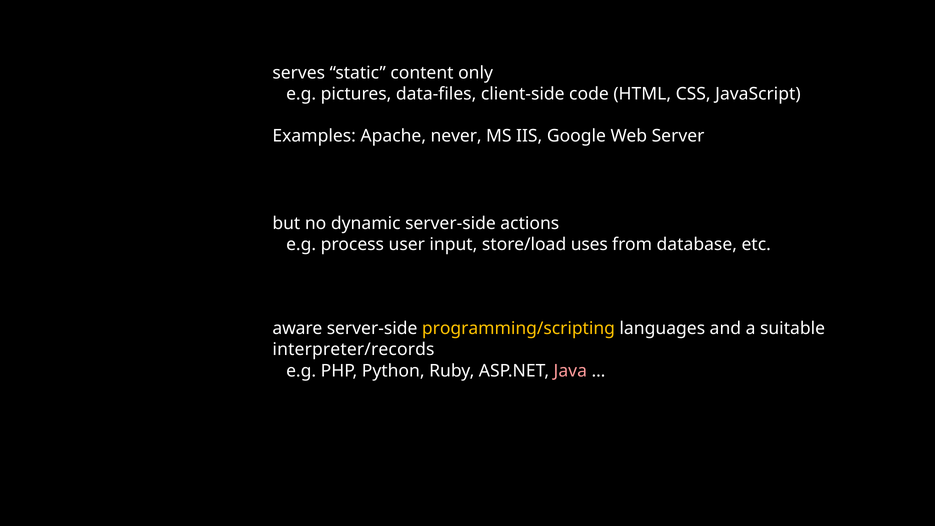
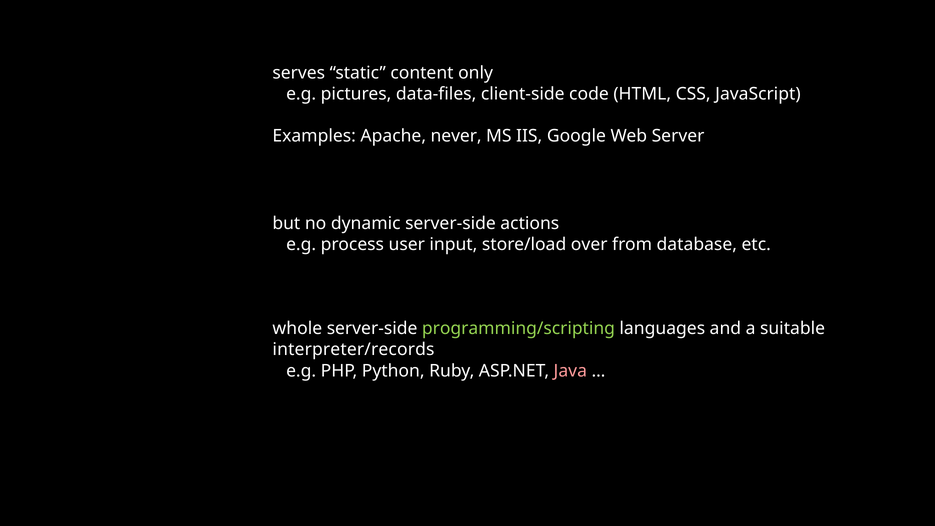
uses: uses -> over
aware: aware -> whole
programming/scripting colour: yellow -> light green
